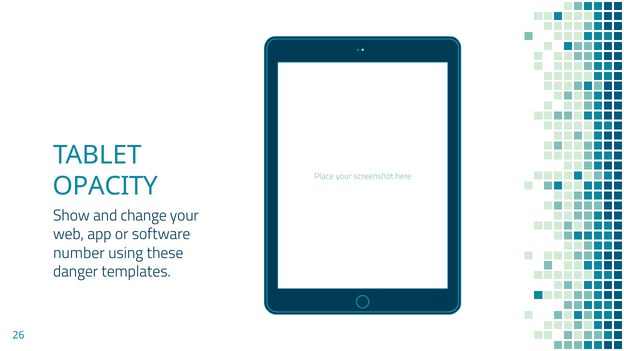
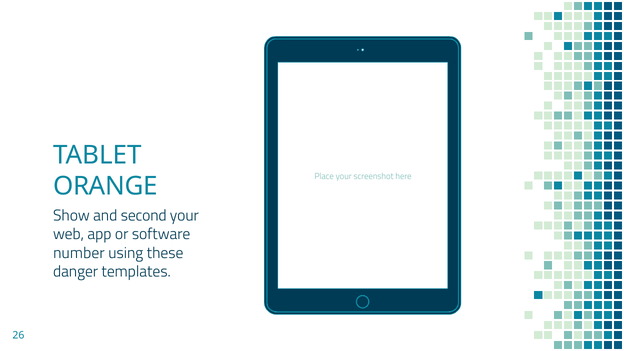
OPACITY: OPACITY -> ORANGE
change: change -> second
